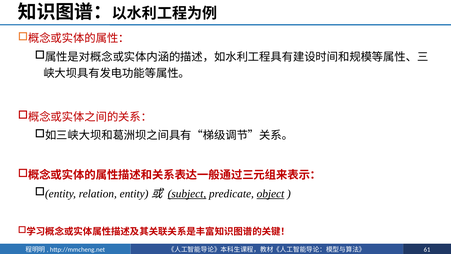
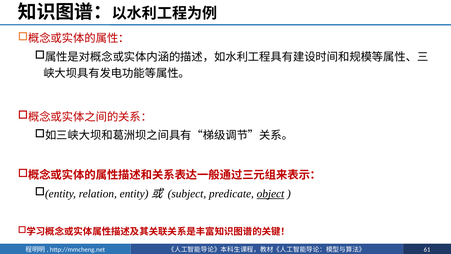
subject underline: present -> none
